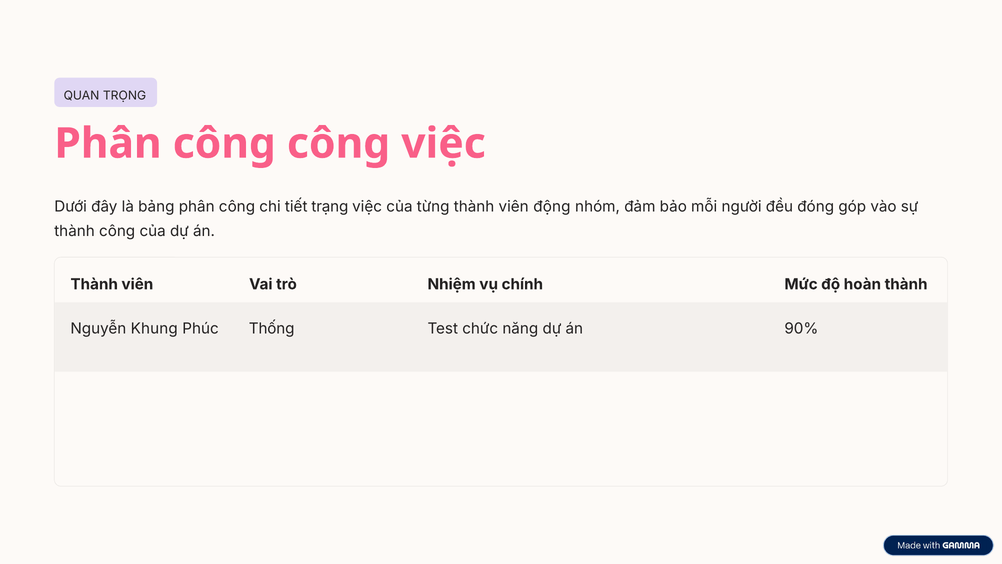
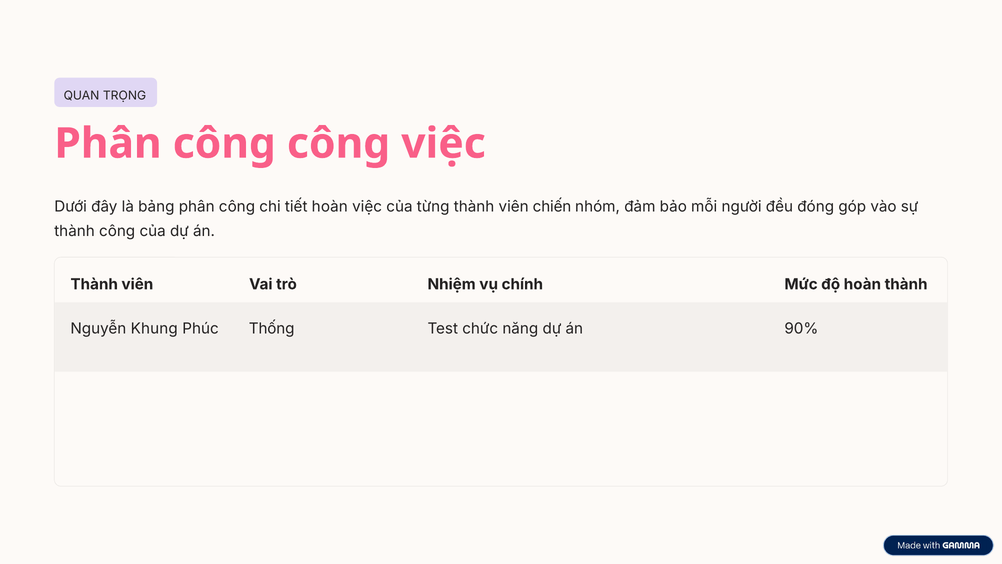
tiết trạng: trạng -> hoàn
động: động -> chiến
